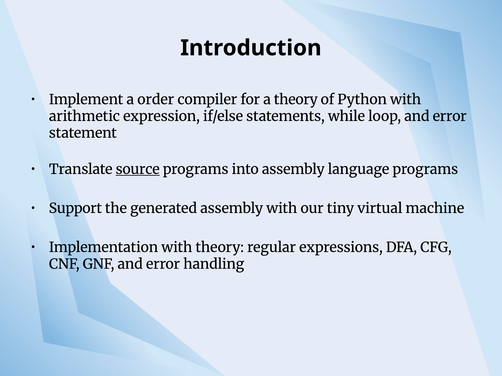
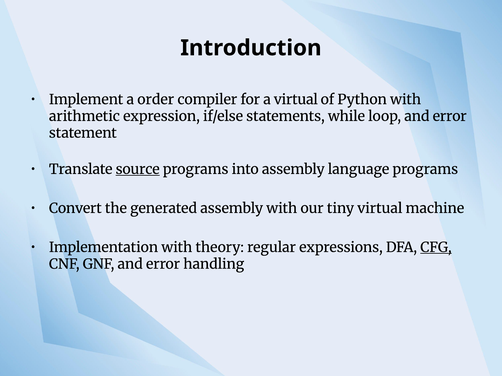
a theory: theory -> virtual
Support: Support -> Convert
CFG underline: none -> present
